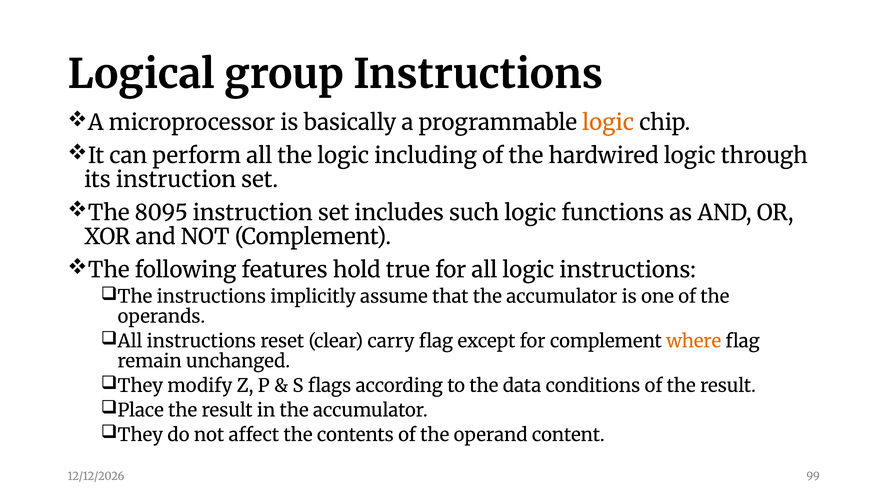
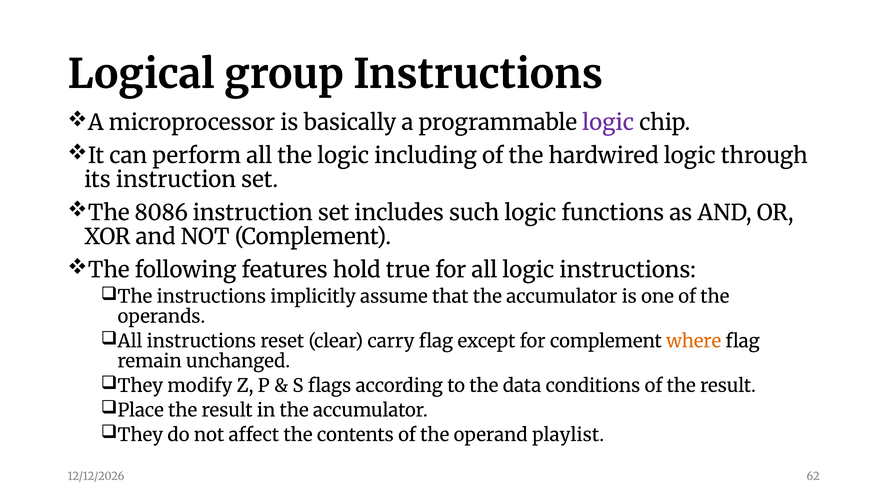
logic at (608, 123) colour: orange -> purple
8095: 8095 -> 8086
content: content -> playlist
99: 99 -> 62
